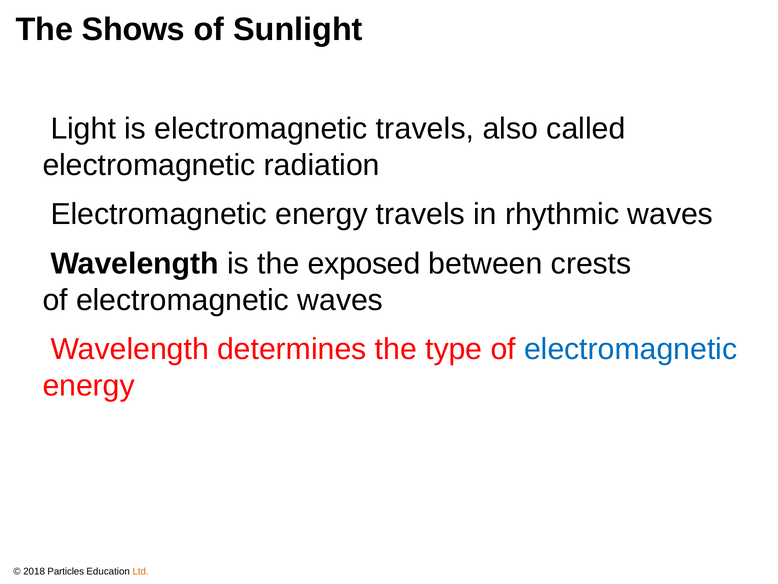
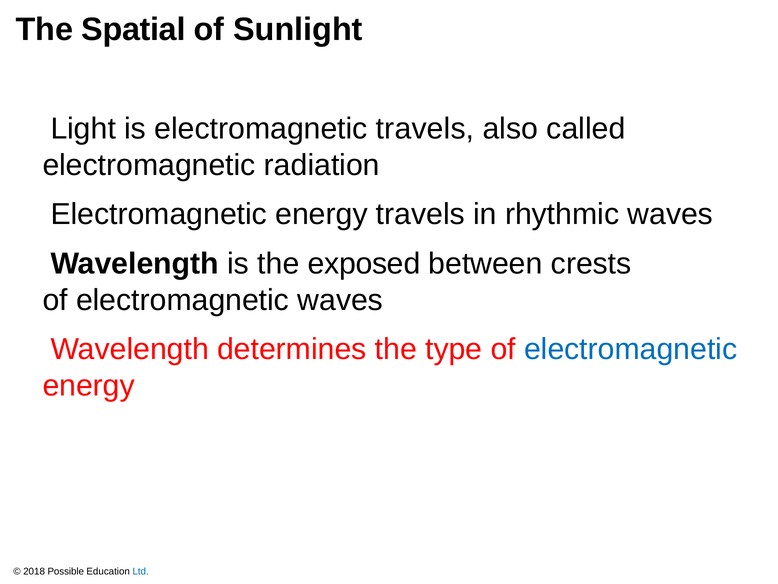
Shows: Shows -> Spatial
Particles: Particles -> Possible
Ltd colour: orange -> blue
